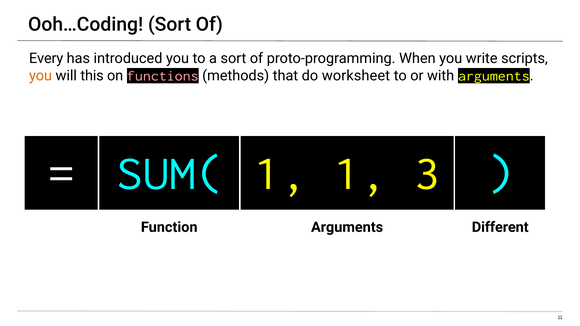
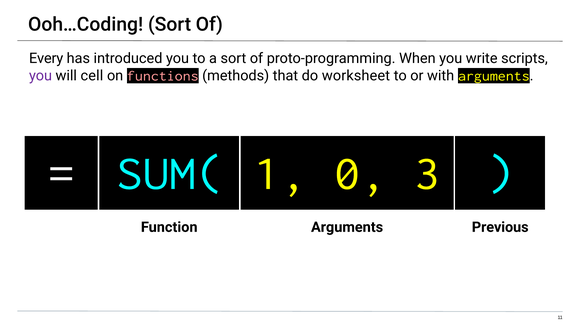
you at (41, 76) colour: orange -> purple
this: this -> cell
1 1: 1 -> 0
Different: Different -> Previous
